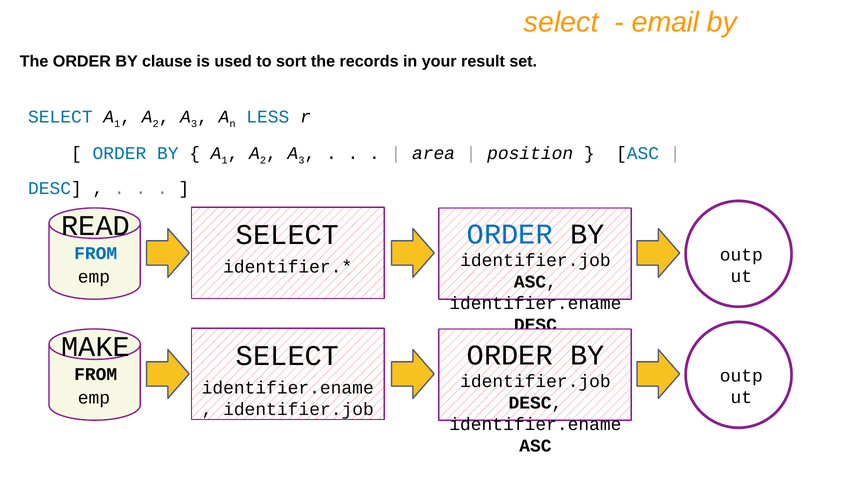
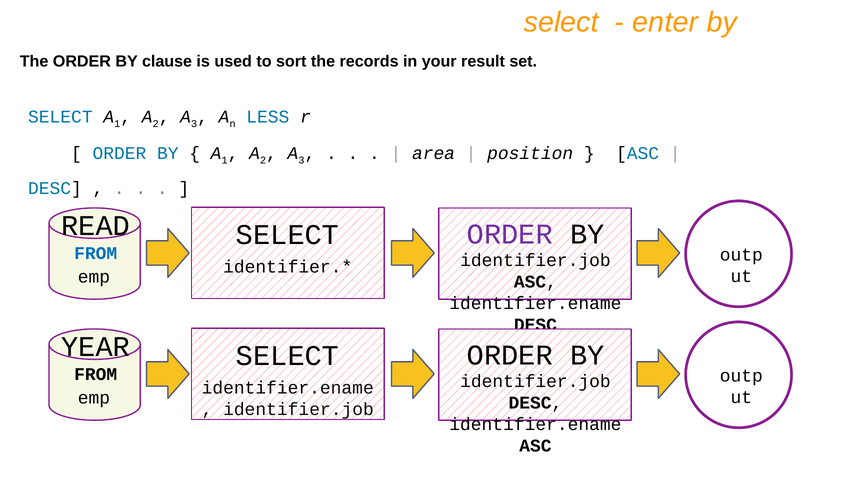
email: email -> enter
ORDER at (510, 234) colour: blue -> purple
MAKE: MAKE -> YEAR
